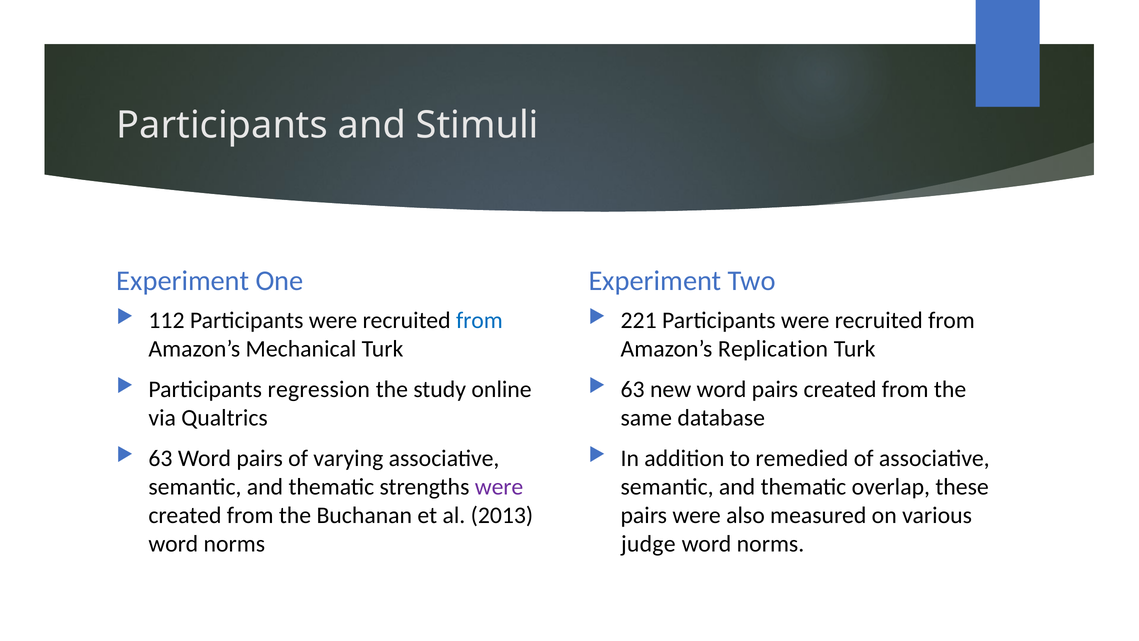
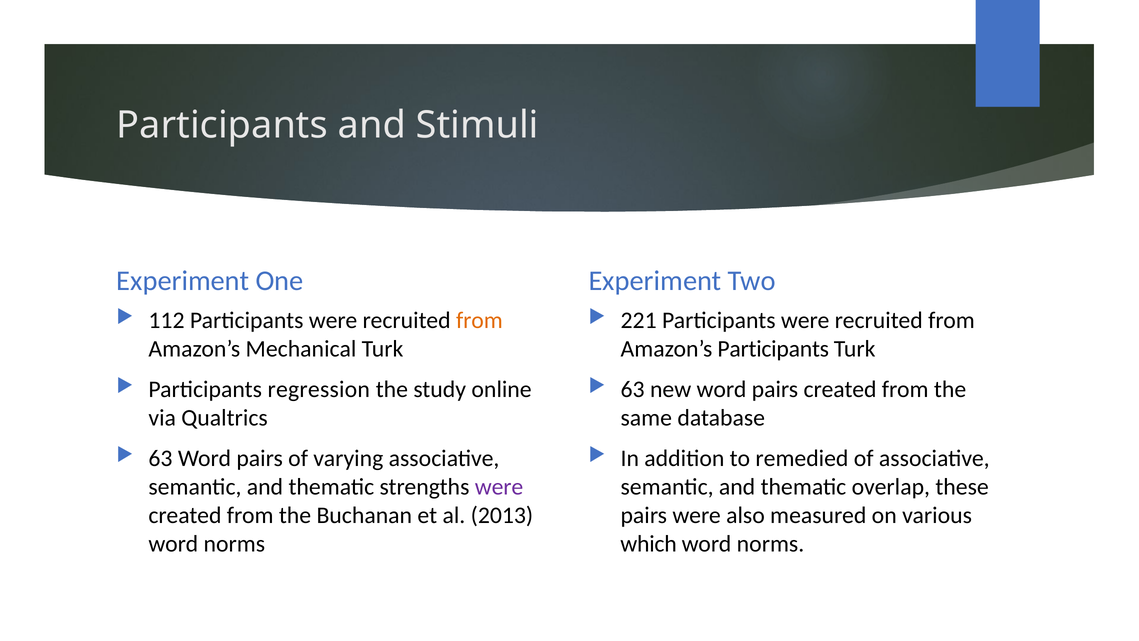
from at (479, 320) colour: blue -> orange
Amazon’s Replication: Replication -> Participants
judge: judge -> which
